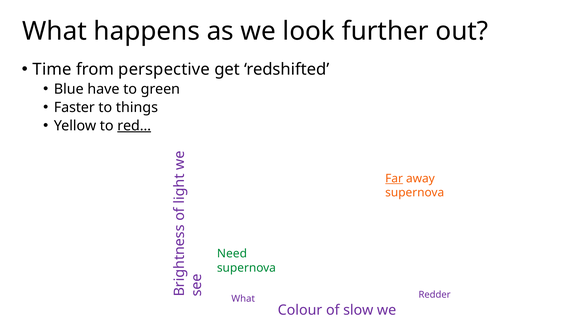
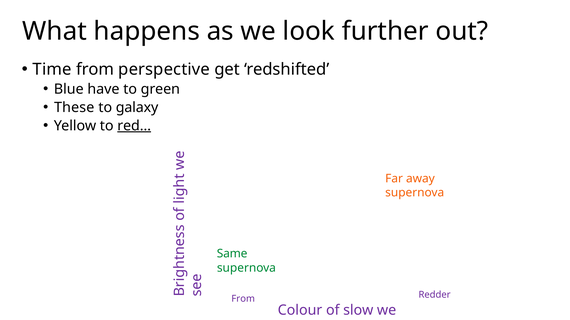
Faster: Faster -> These
things: things -> galaxy
Far underline: present -> none
Need: Need -> Same
What at (243, 299): What -> From
